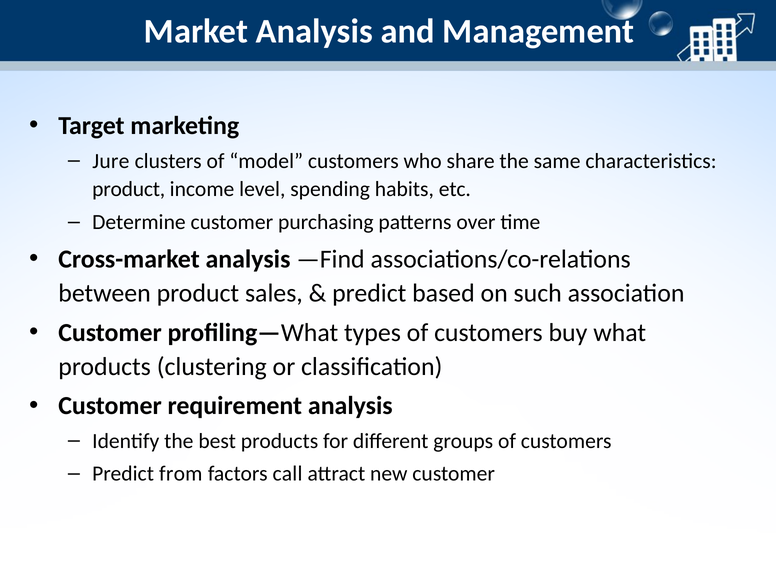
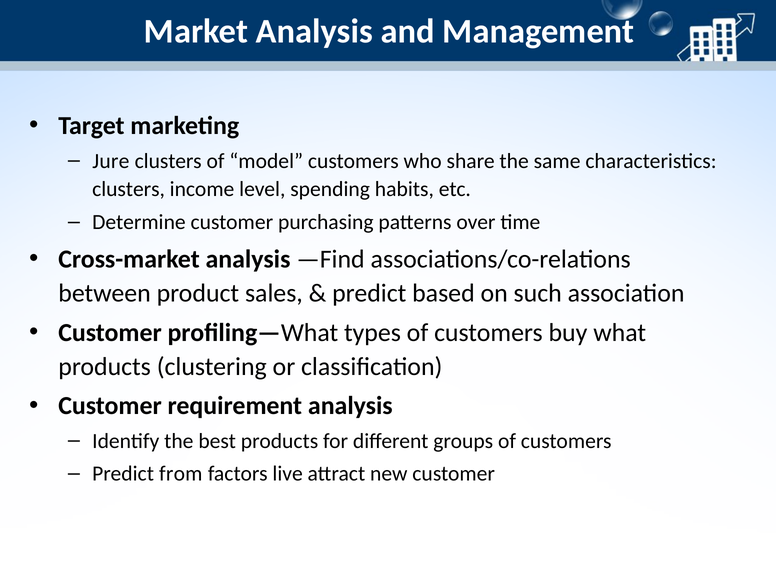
product at (129, 189): product -> clusters
call: call -> live
